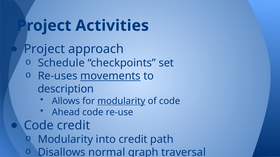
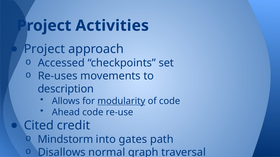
Schedule: Schedule -> Accessed
movements underline: present -> none
Code at (39, 126): Code -> Cited
Modularity at (65, 140): Modularity -> Mindstorm
into credit: credit -> gates
